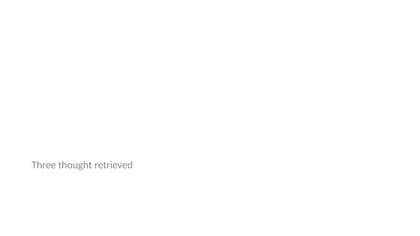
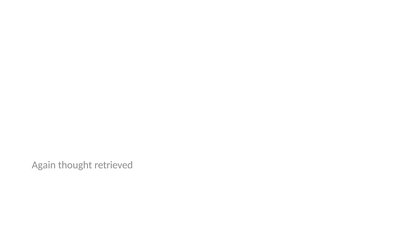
Three: Three -> Again
